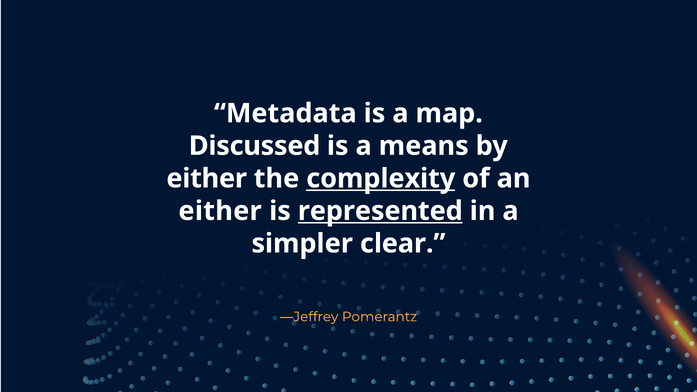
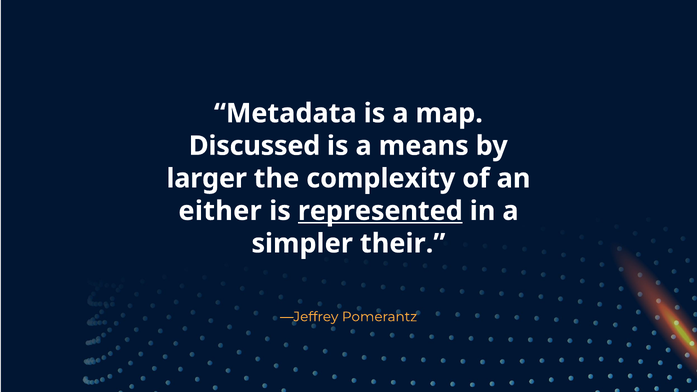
either at (207, 178): either -> larger
complexity underline: present -> none
clear: clear -> their
